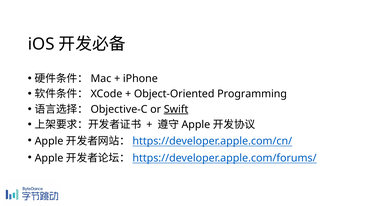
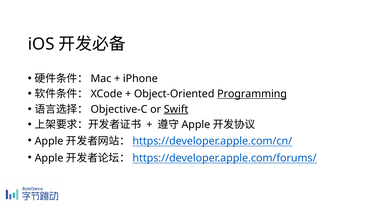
Programming underline: none -> present
